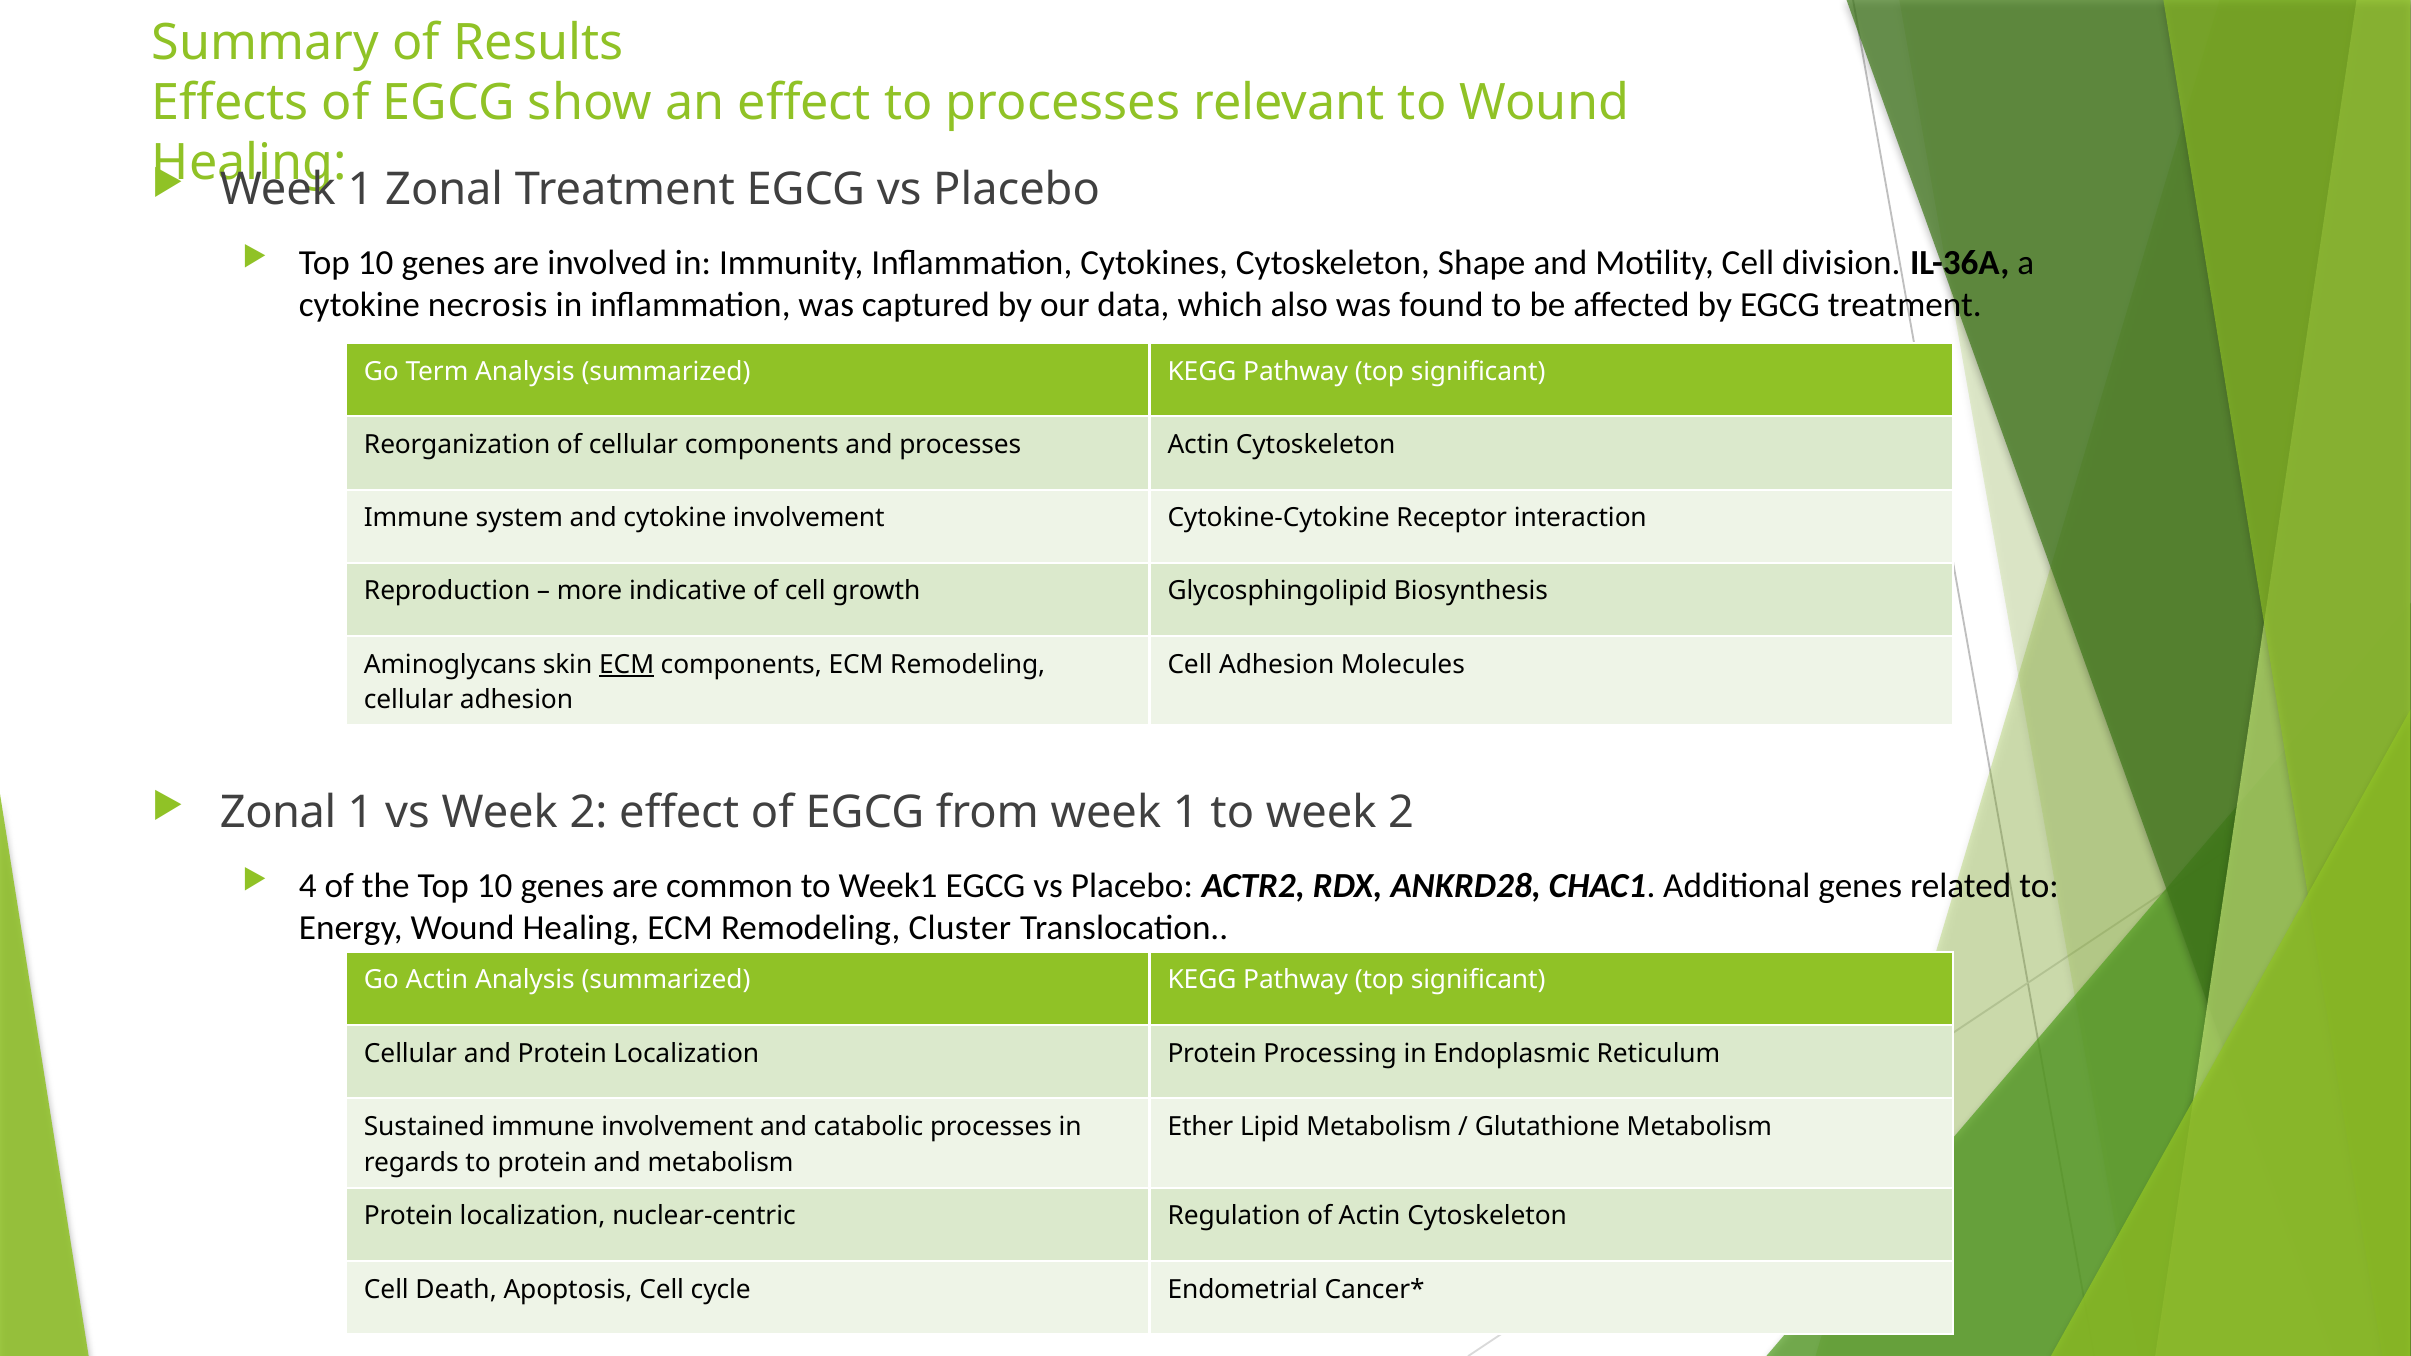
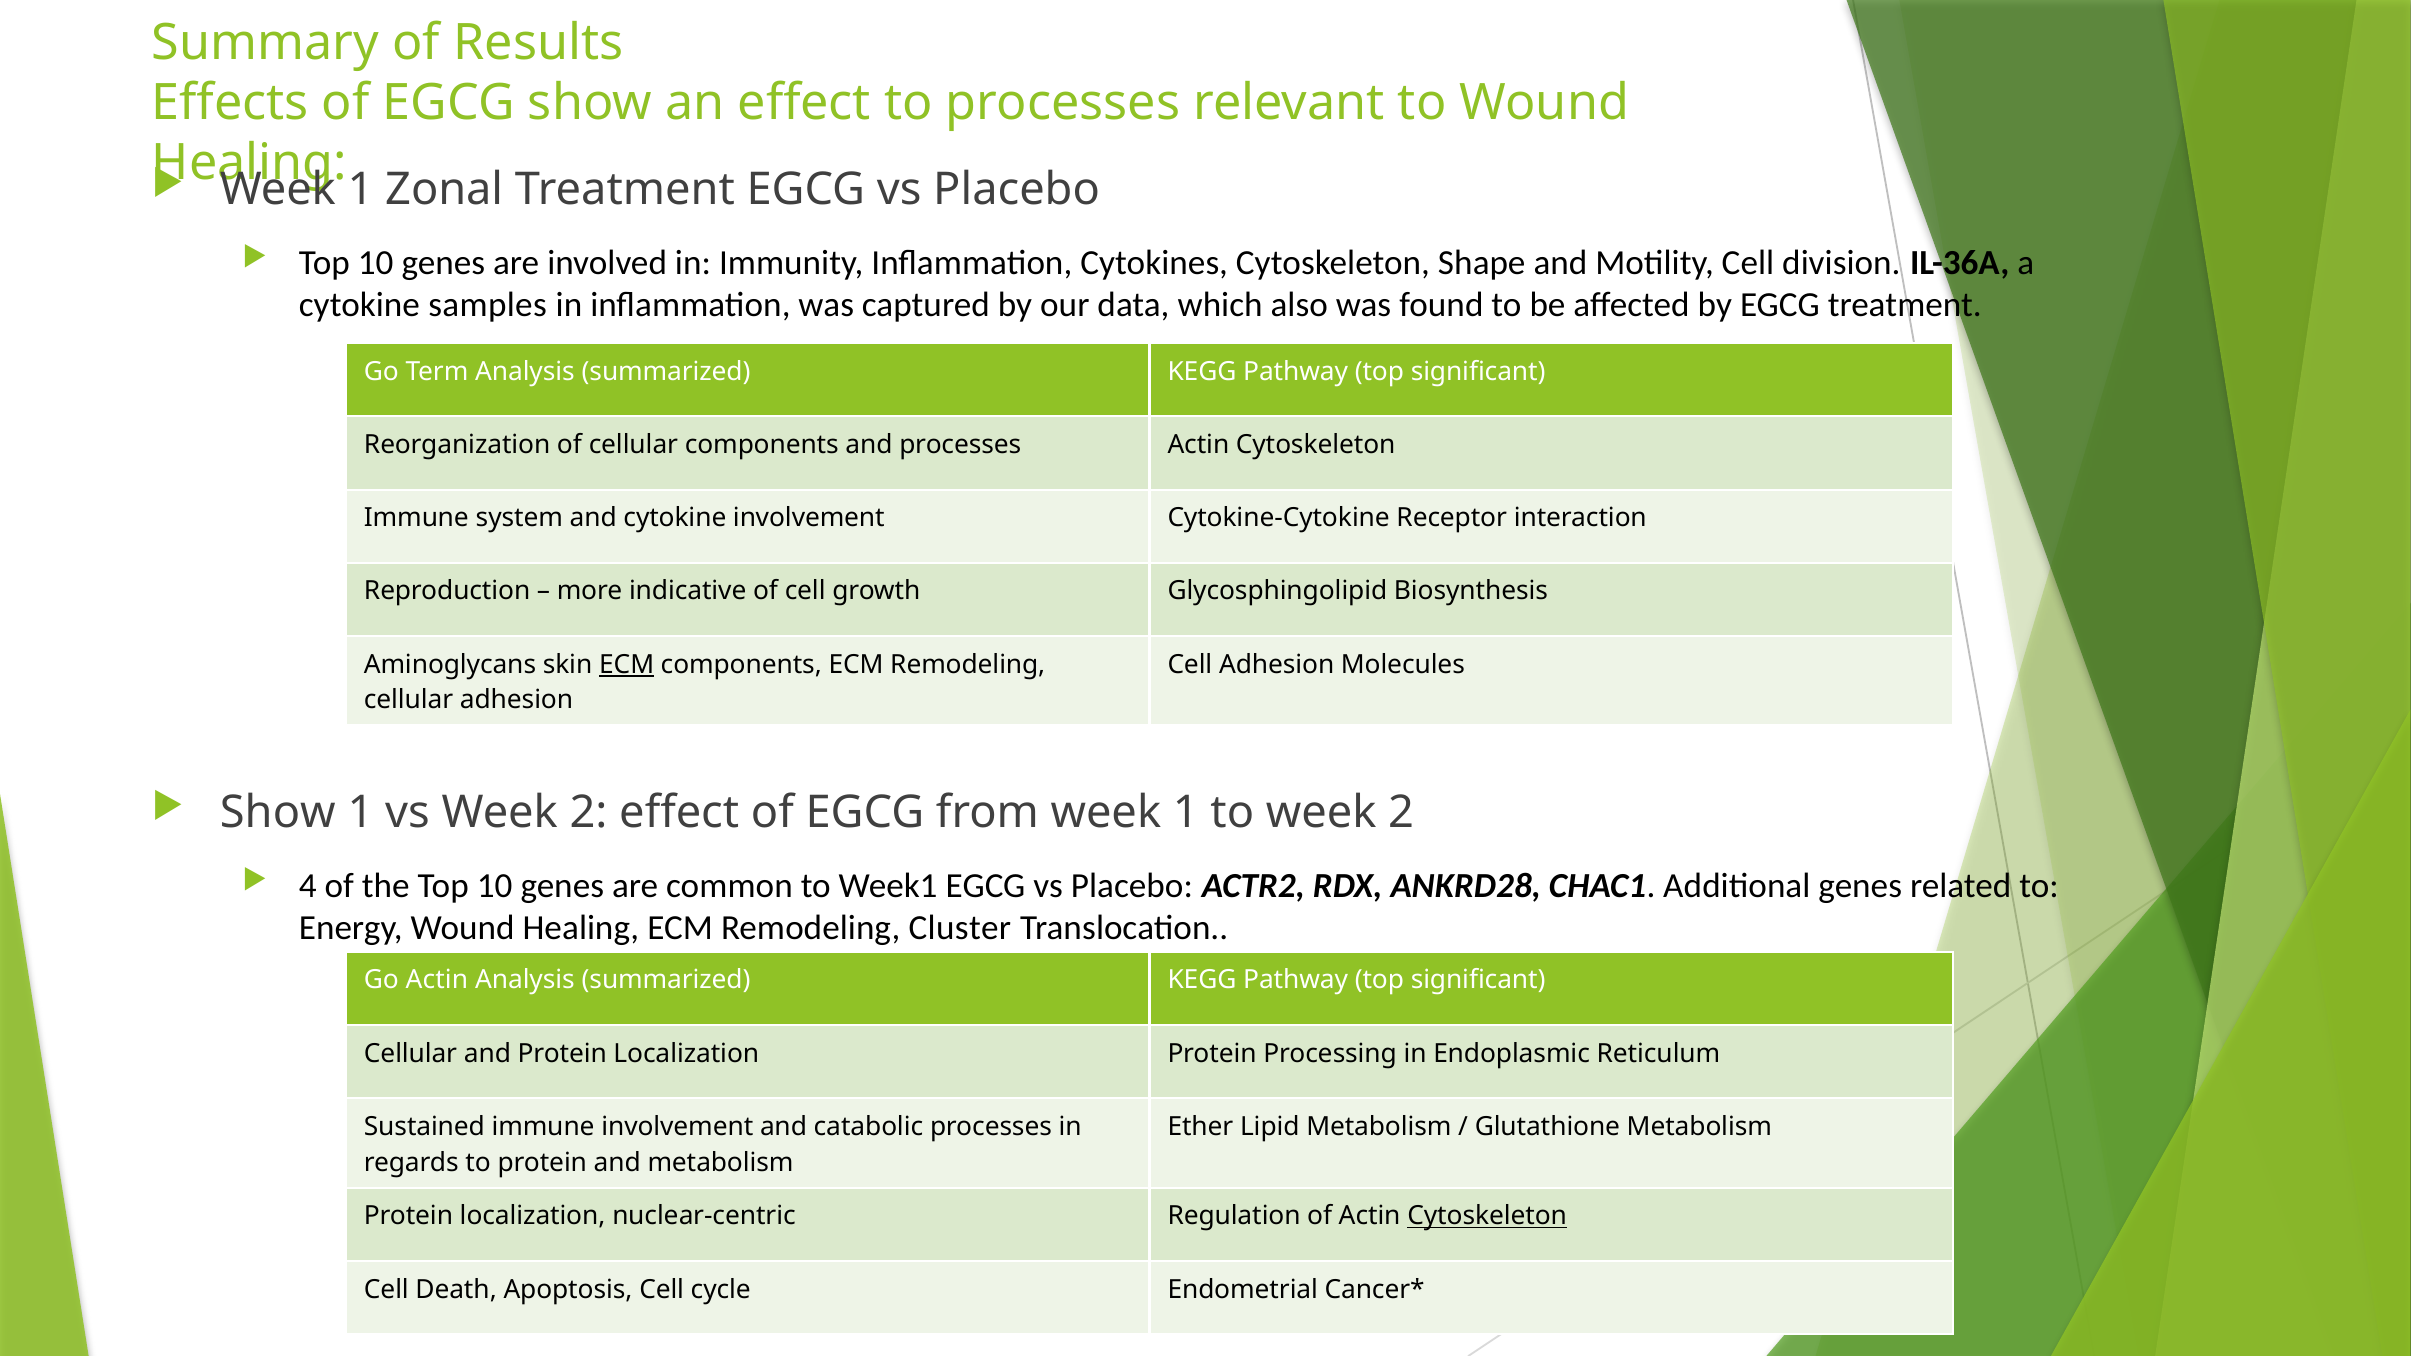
necrosis: necrosis -> samples
Zonal at (278, 813): Zonal -> Show
Cytoskeleton at (1487, 1216) underline: none -> present
